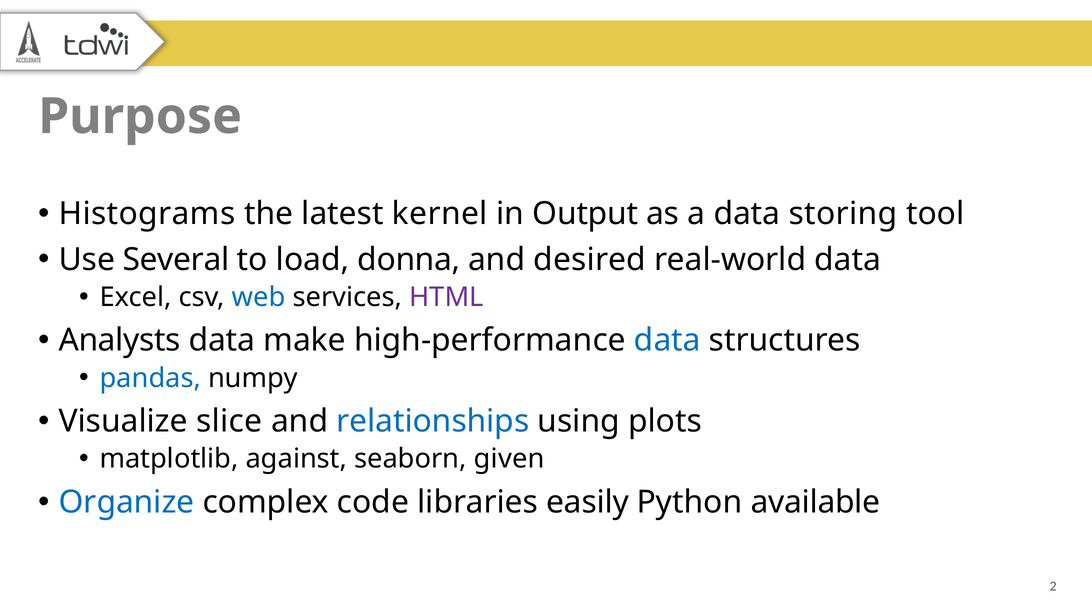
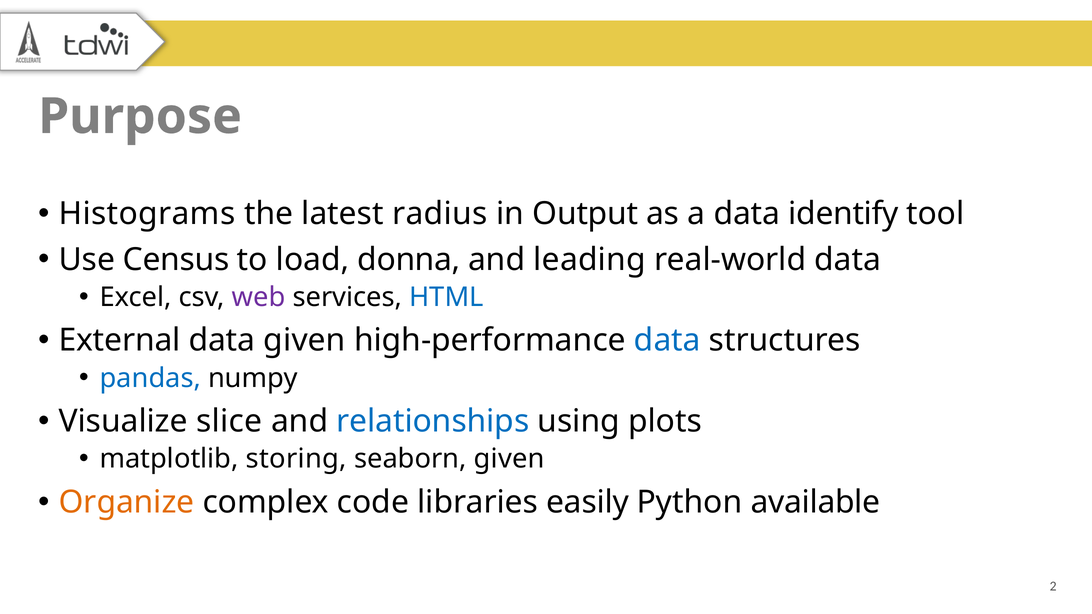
kernel: kernel -> radius
storing: storing -> identify
Several: Several -> Census
desired: desired -> leading
web colour: blue -> purple
HTML colour: purple -> blue
Analysts: Analysts -> External
data make: make -> given
against: against -> storing
Organize colour: blue -> orange
